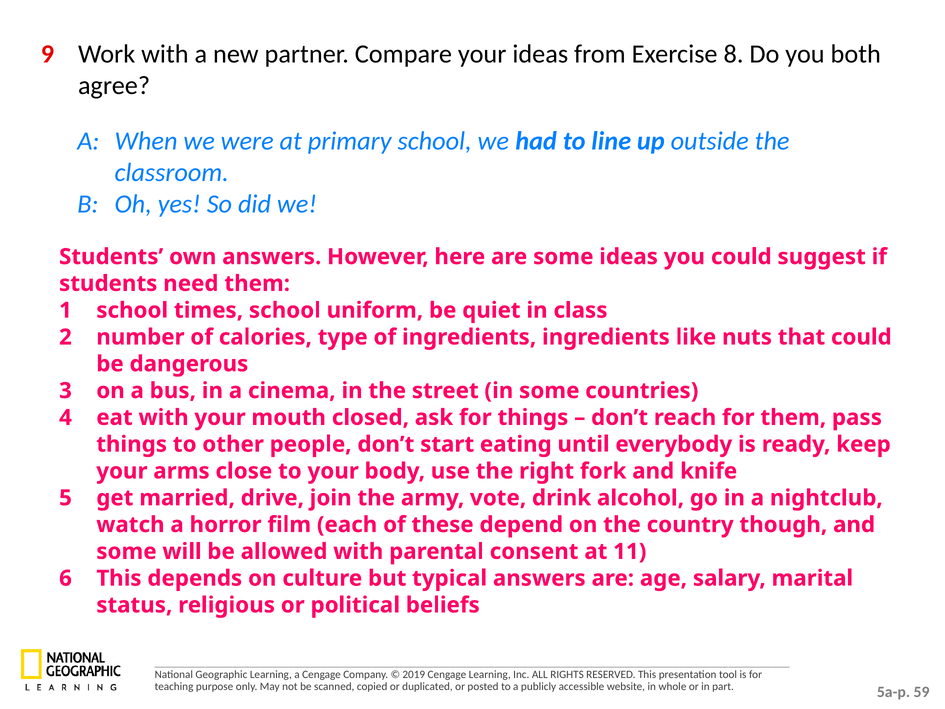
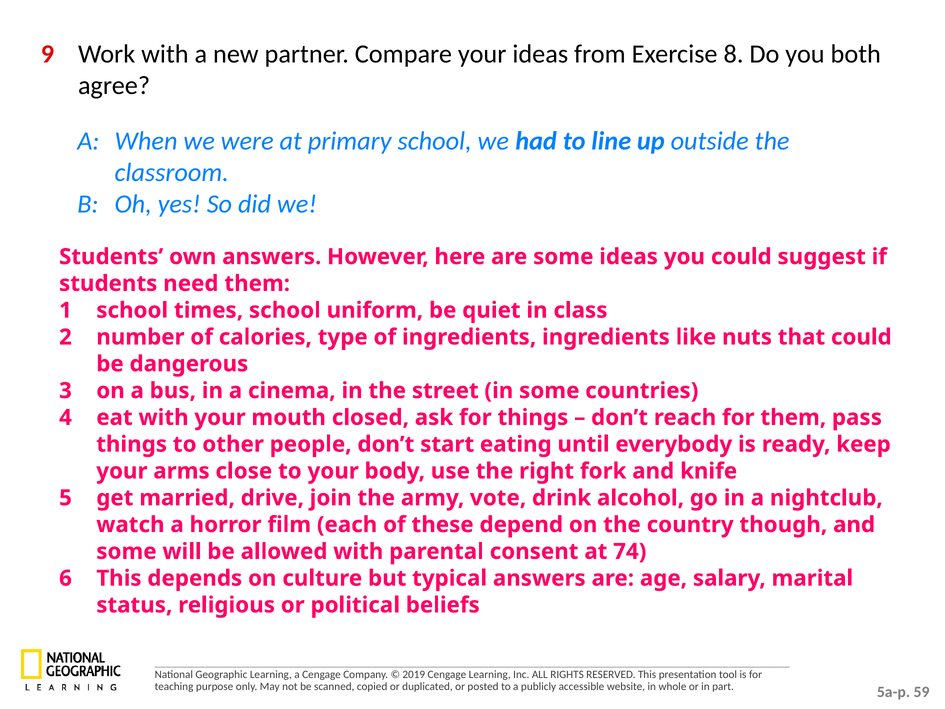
11: 11 -> 74
